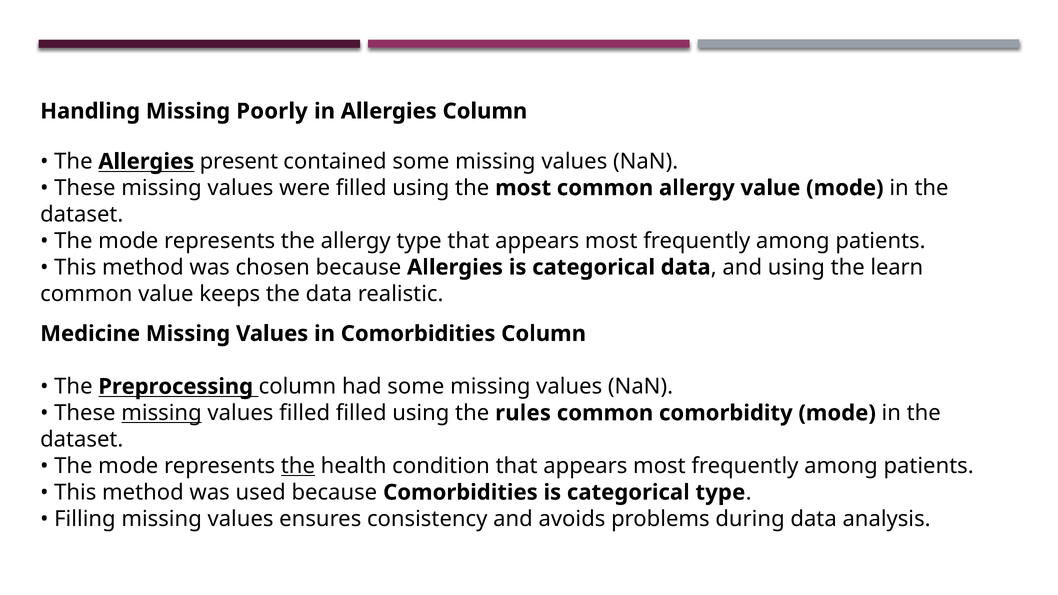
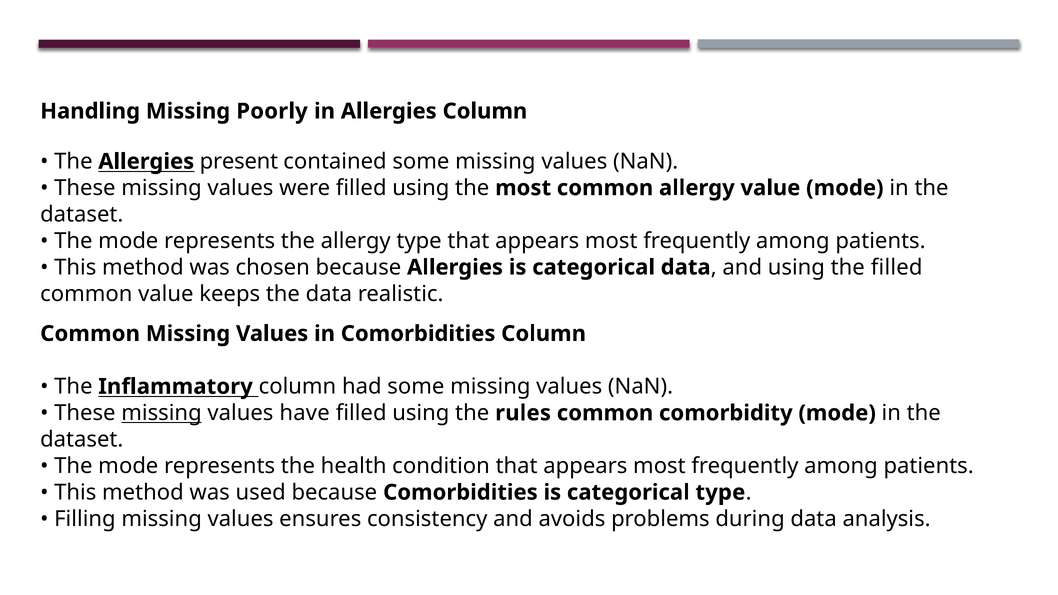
the learn: learn -> filled
Medicine at (90, 334): Medicine -> Common
Preprocessing: Preprocessing -> Inflammatory
values filled: filled -> have
the at (298, 466) underline: present -> none
